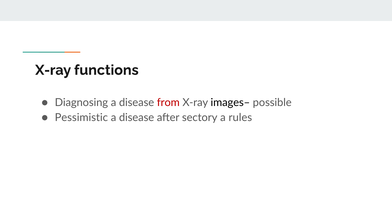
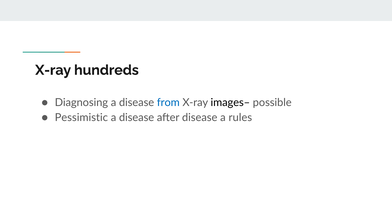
functions: functions -> hundreds
from colour: red -> blue
after sectory: sectory -> disease
